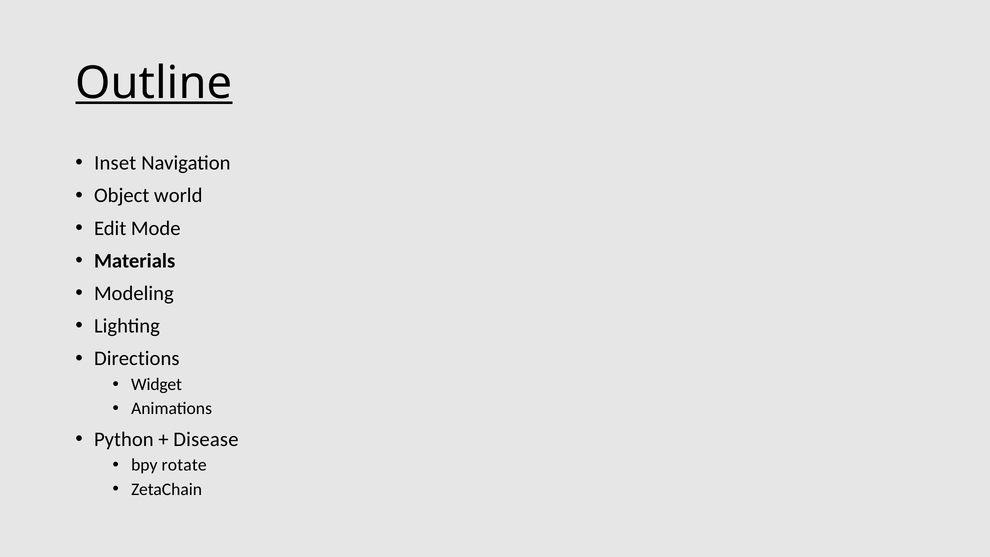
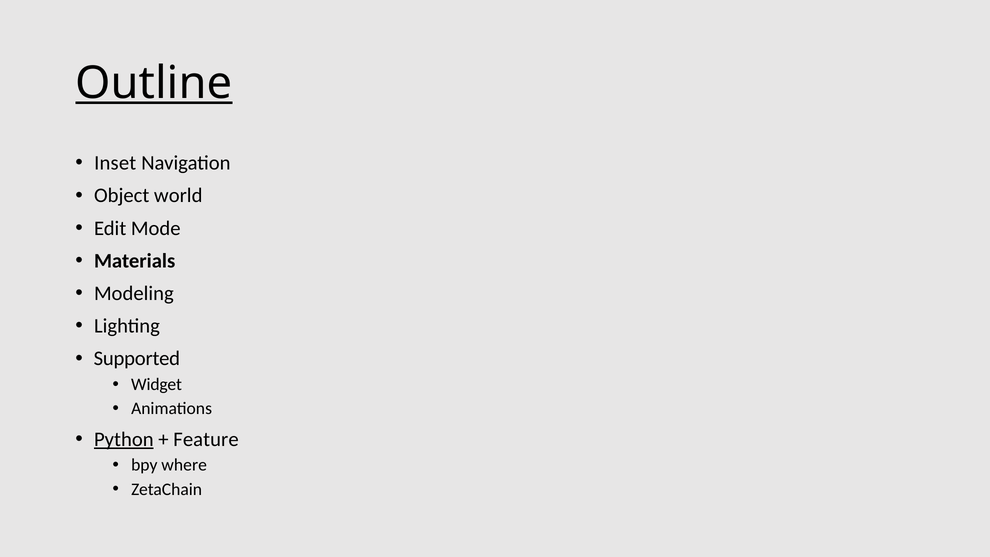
Directions: Directions -> Supported
Python underline: none -> present
Disease: Disease -> Feature
rotate: rotate -> where
